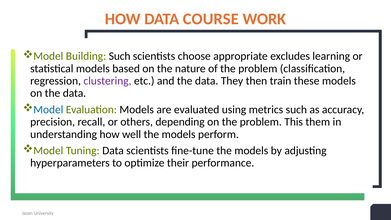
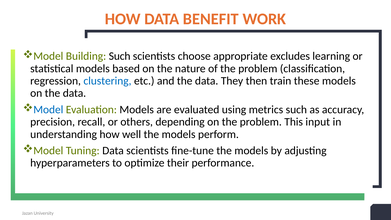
COURSE: COURSE -> BENEFIT
clustering colour: purple -> blue
them: them -> input
